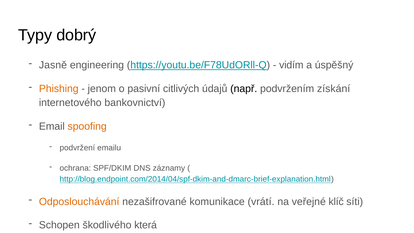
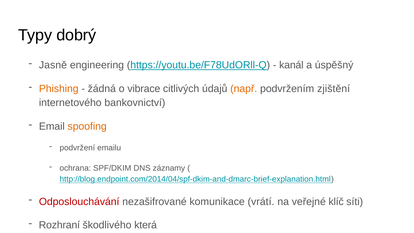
vidím: vidím -> kanál
jenom: jenom -> žádná
o pasivní: pasivní -> vibrace
např colour: black -> orange
získání: získání -> zjištění
Odposlouchávání colour: orange -> red
Schopen: Schopen -> Rozhraní
